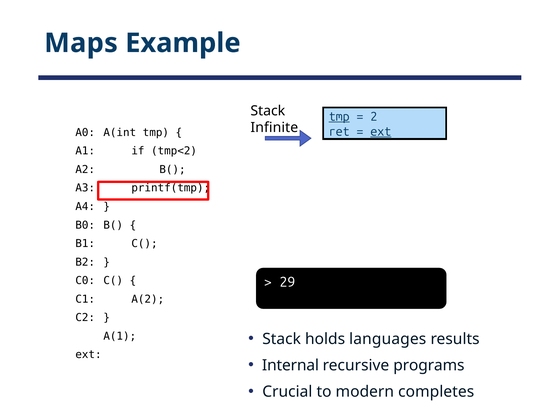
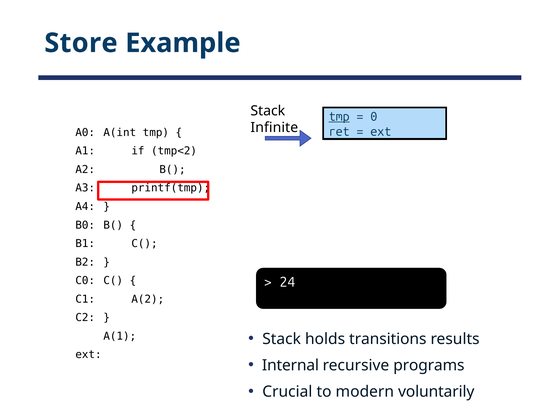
Maps: Maps -> Store
2: 2 -> 0
ext at (381, 132) underline: present -> none
29: 29 -> 24
languages: languages -> transitions
completes: completes -> voluntarily
